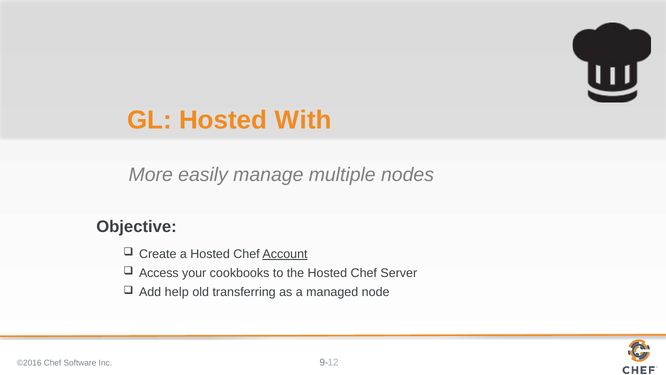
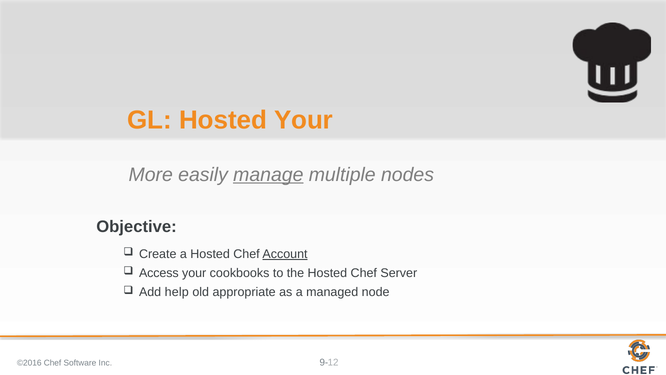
Hosted With: With -> Your
manage underline: none -> present
transferring: transferring -> appropriate
